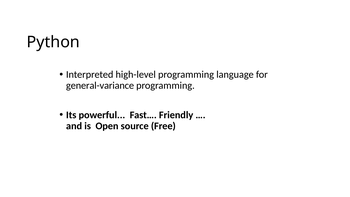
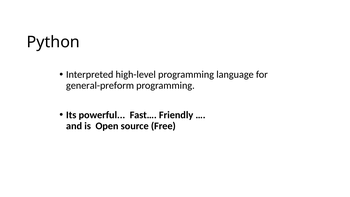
general-variance: general-variance -> general-preform
